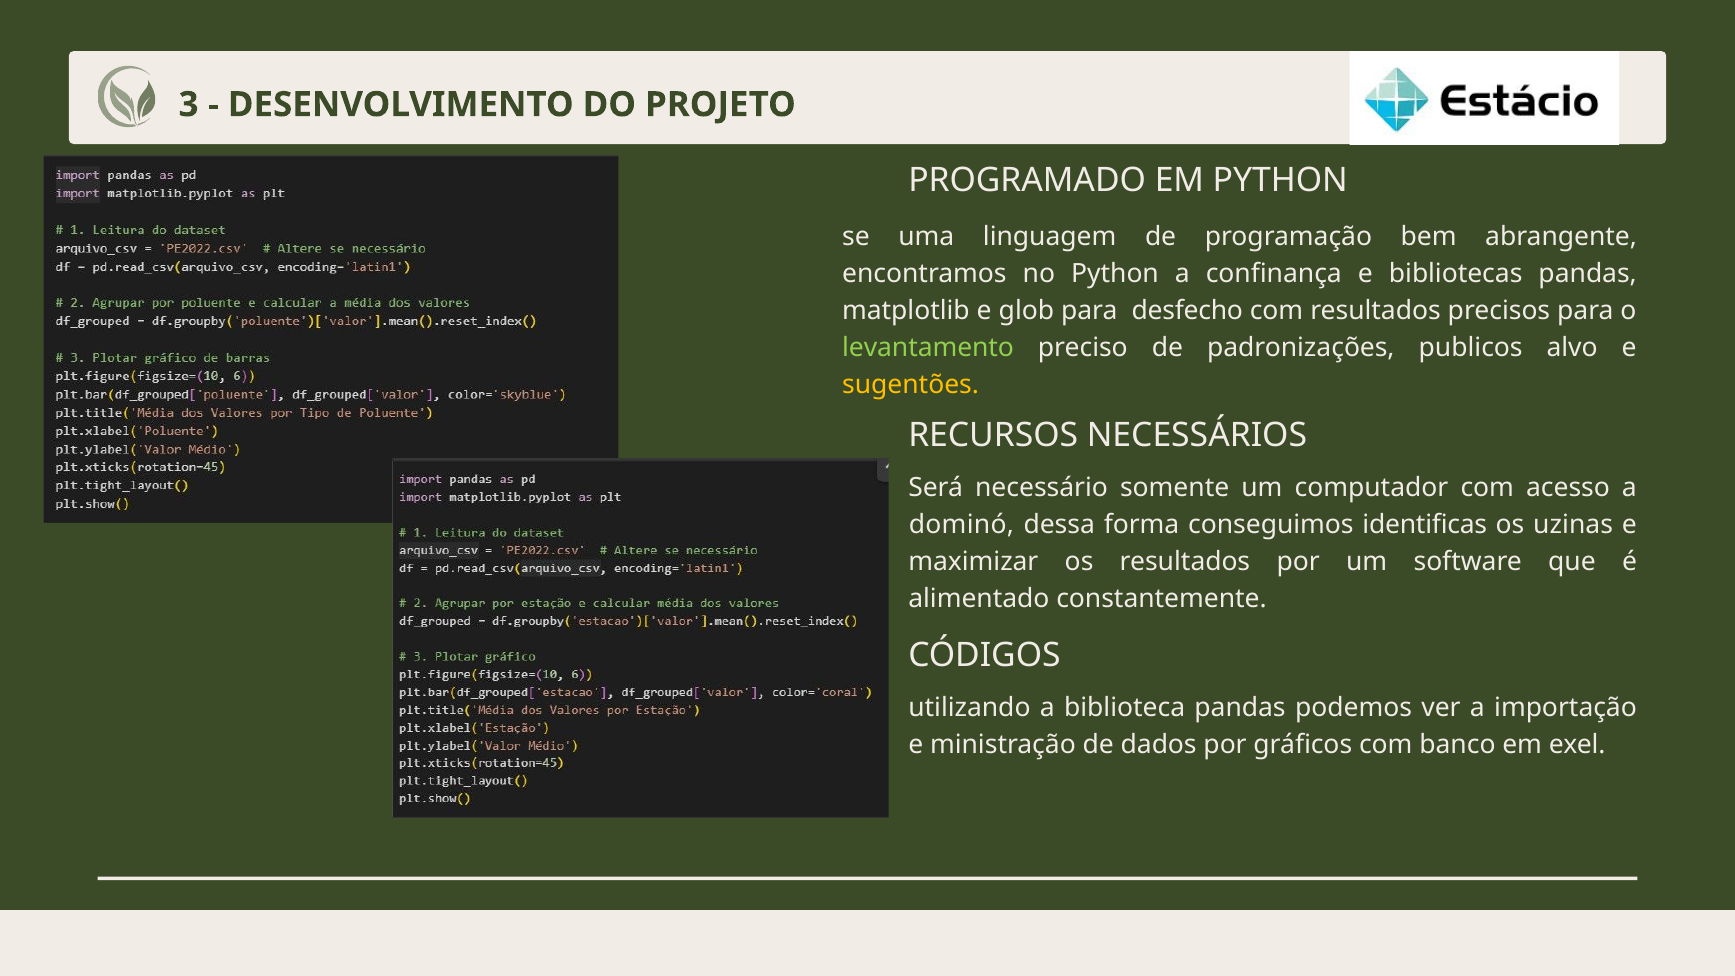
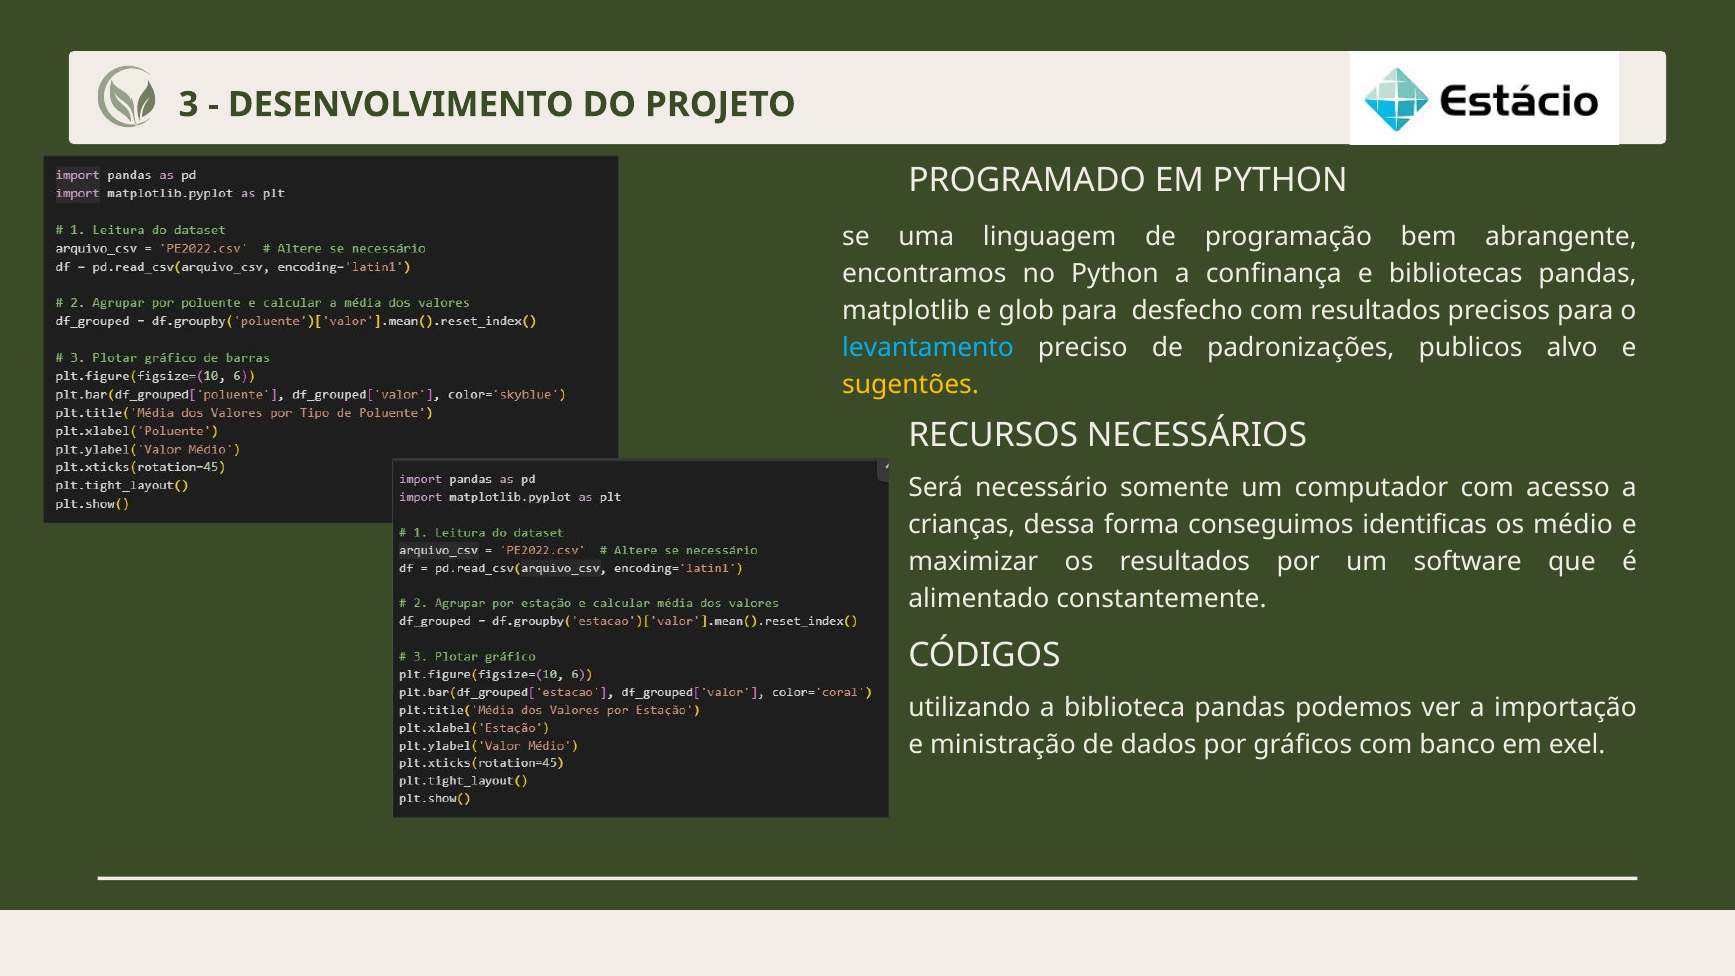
levantamento colour: light green -> light blue
dominó: dominó -> crianças
uzinas: uzinas -> médio
